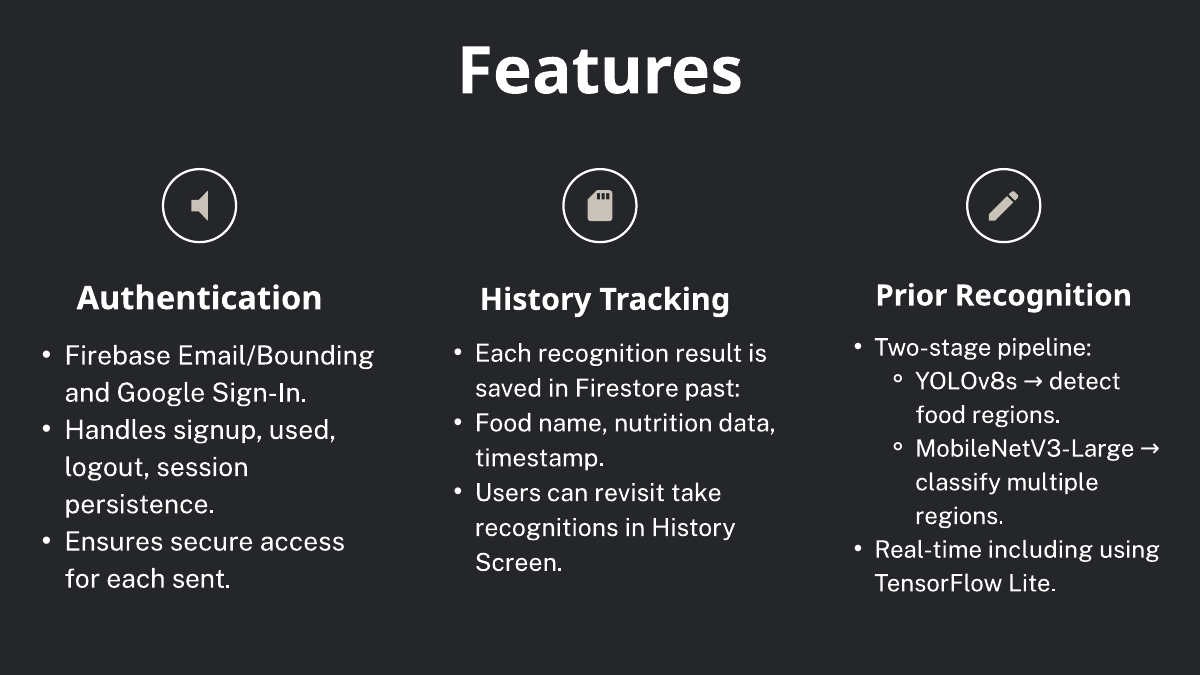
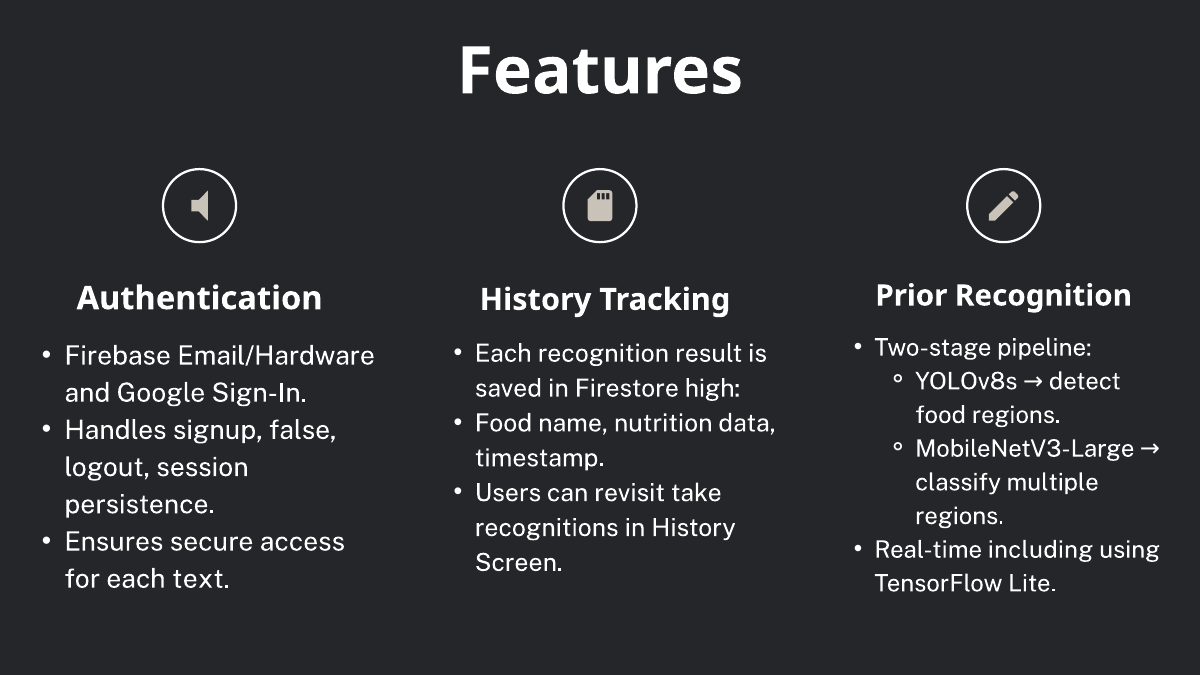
Email/Bounding: Email/Bounding -> Email/Hardware
past: past -> high
used: used -> false
sent: sent -> text
